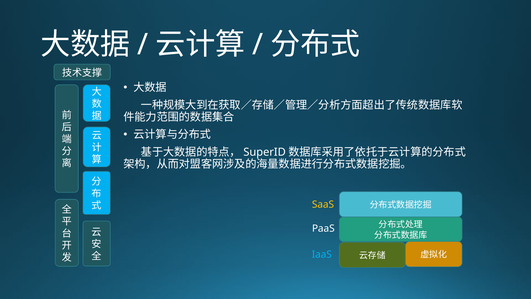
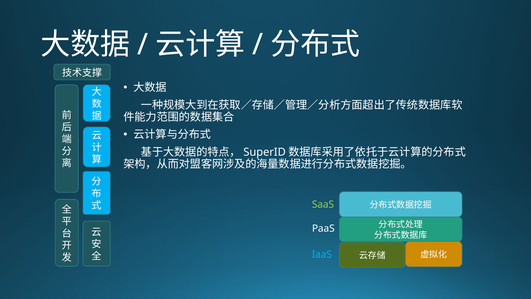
SaaS colour: yellow -> light green
